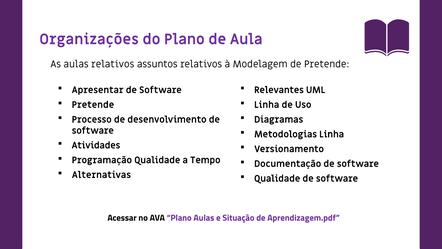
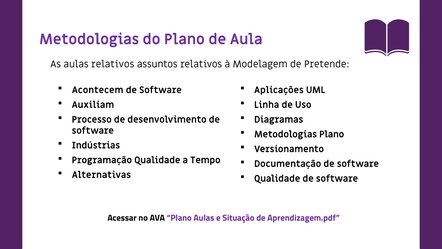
Organizações at (89, 39): Organizações -> Metodologias
Apresentar: Apresentar -> Acontecem
Relevantes: Relevantes -> Aplicações
Pretende at (93, 105): Pretende -> Auxiliam
Metodologias Linha: Linha -> Plano
Atividades: Atividades -> Indústrias
